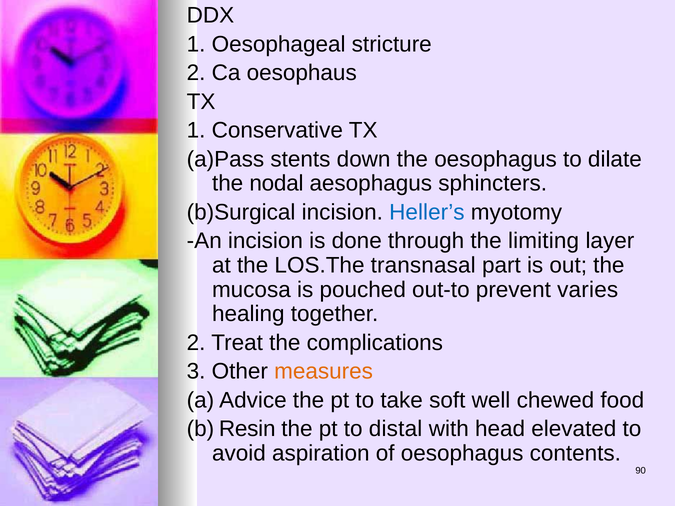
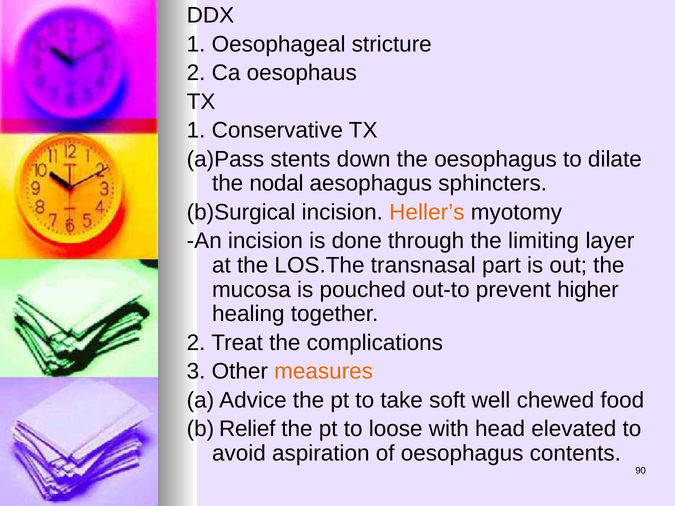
Heller’s colour: blue -> orange
varies: varies -> higher
Resin: Resin -> Relief
distal: distal -> loose
